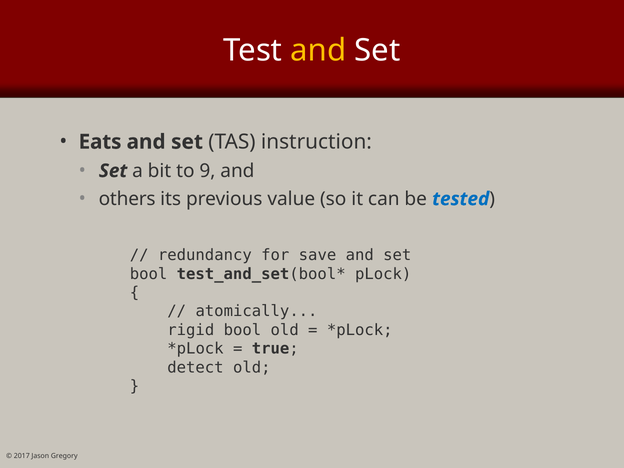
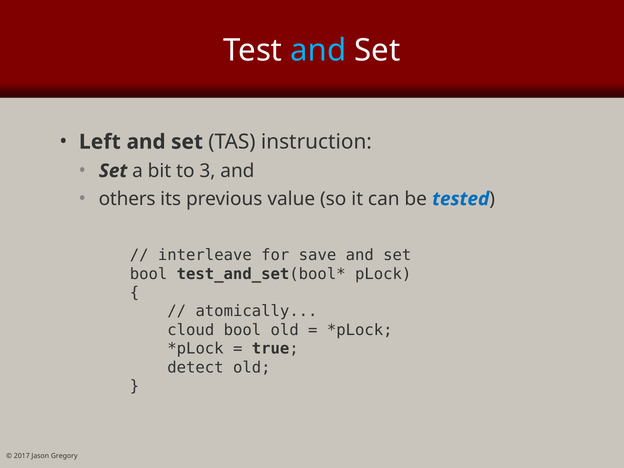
and at (318, 50) colour: yellow -> light blue
Eats: Eats -> Left
9: 9 -> 3
redundancy: redundancy -> interleave
rigid: rigid -> cloud
